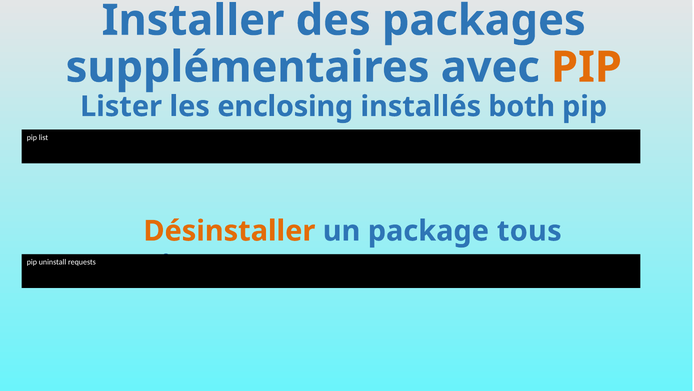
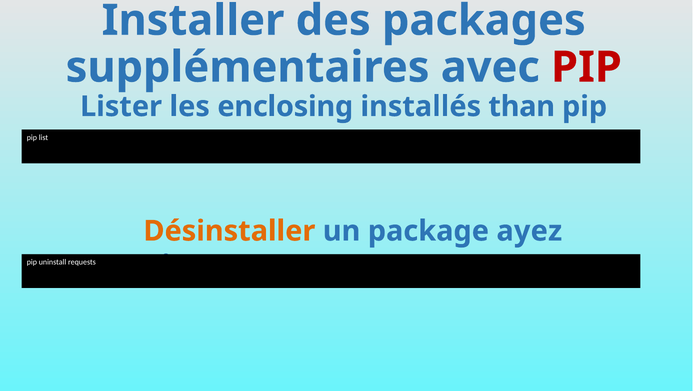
PIP at (586, 67) colour: orange -> red
both: both -> than
tous: tous -> ayez
